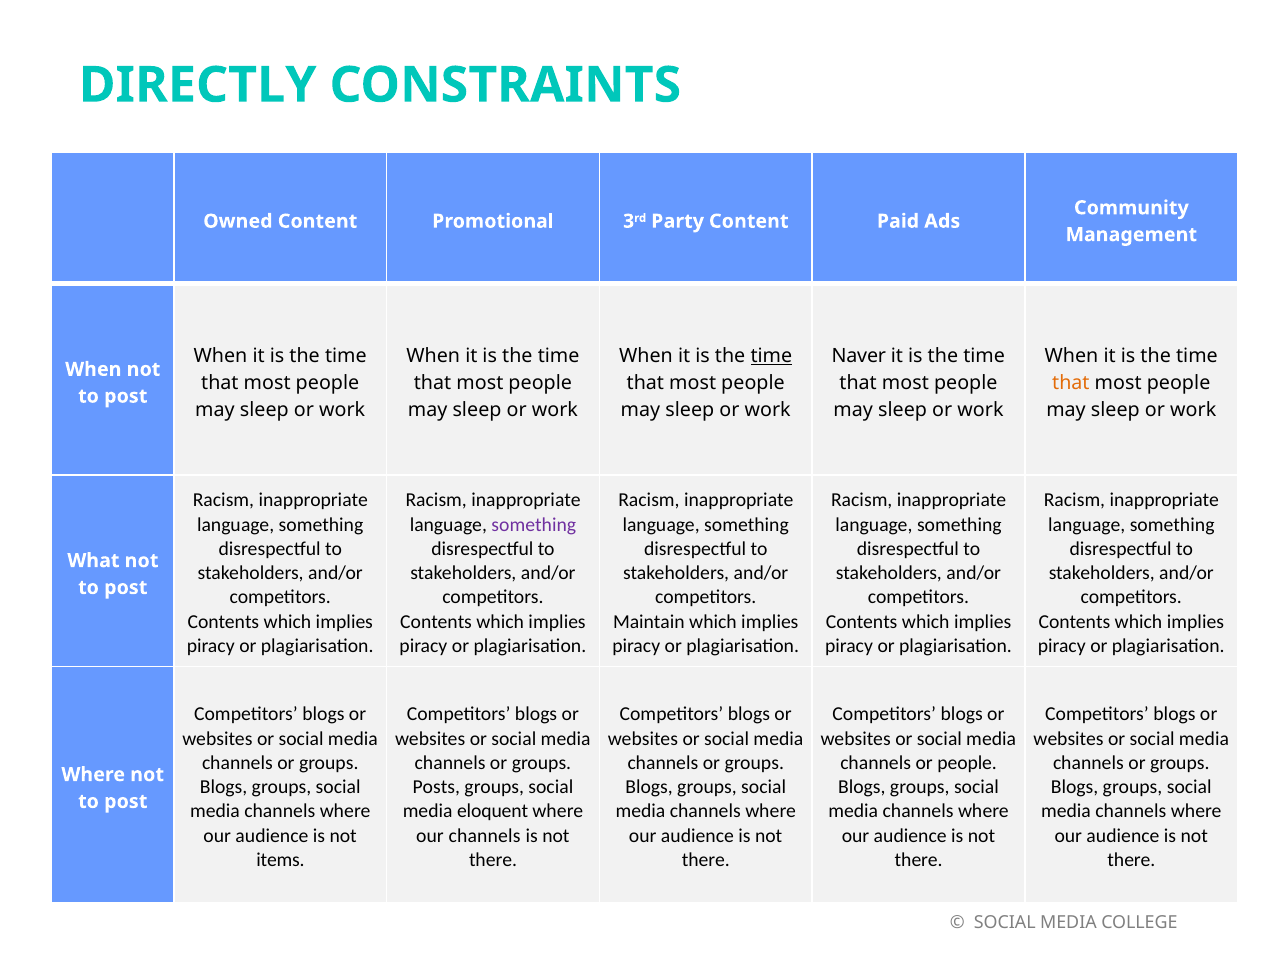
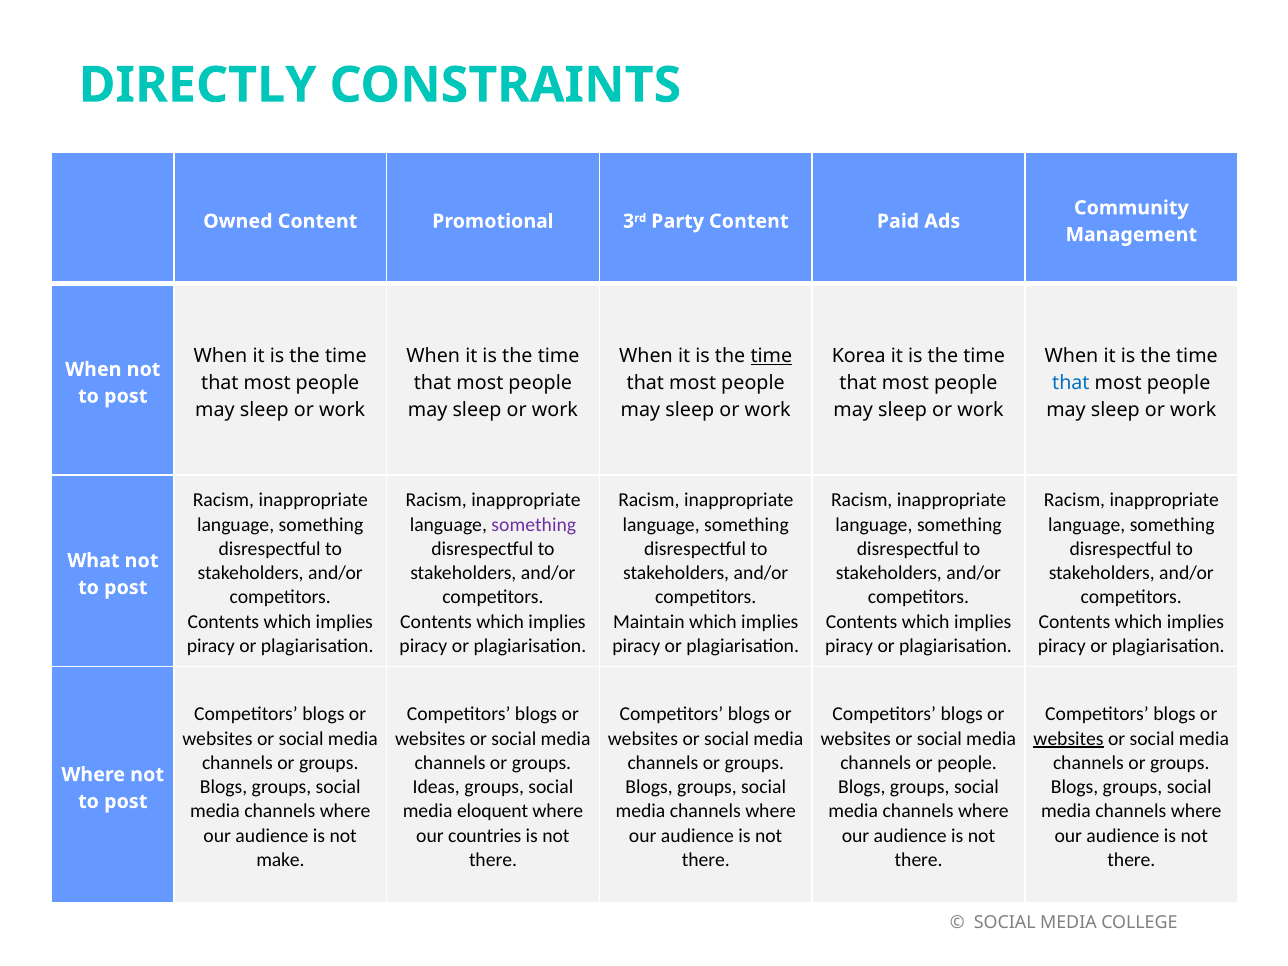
Naver: Naver -> Korea
that at (1071, 383) colour: orange -> blue
websites at (1069, 739) underline: none -> present
Posts: Posts -> Ideas
our channels: channels -> countries
items: items -> make
